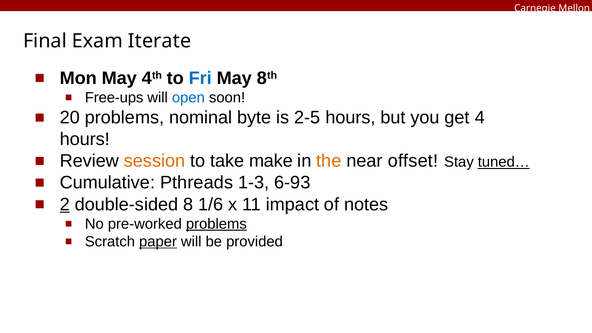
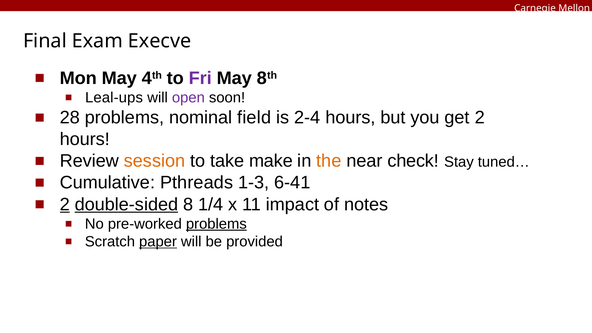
Iterate: Iterate -> Execve
Fri colour: blue -> purple
Free-ups: Free-ups -> Leal-ups
open colour: blue -> purple
20: 20 -> 28
byte: byte -> field
2-5: 2-5 -> 2-4
get 4: 4 -> 2
offset: offset -> check
tuned… underline: present -> none
6-93: 6-93 -> 6-41
double-sided underline: none -> present
1/6: 1/6 -> 1/4
